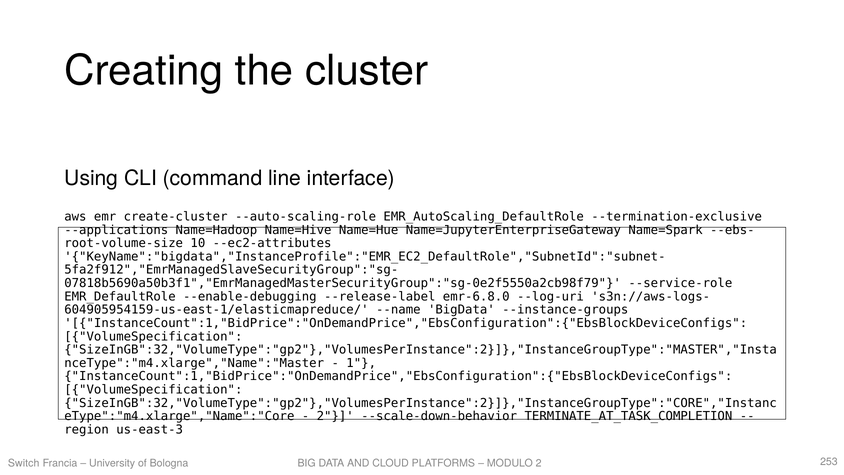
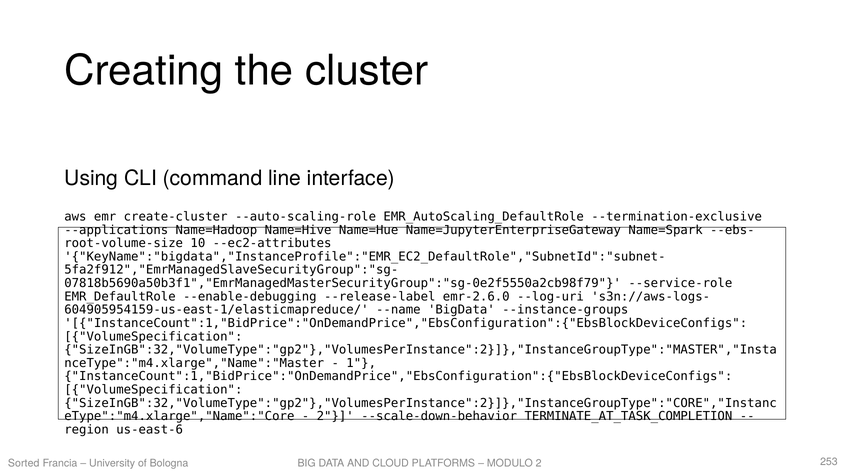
emr-6.8.0: emr-6.8.0 -> emr-2.6.0
us-east-3: us-east-3 -> us-east-6
Switch: Switch -> Sorted
